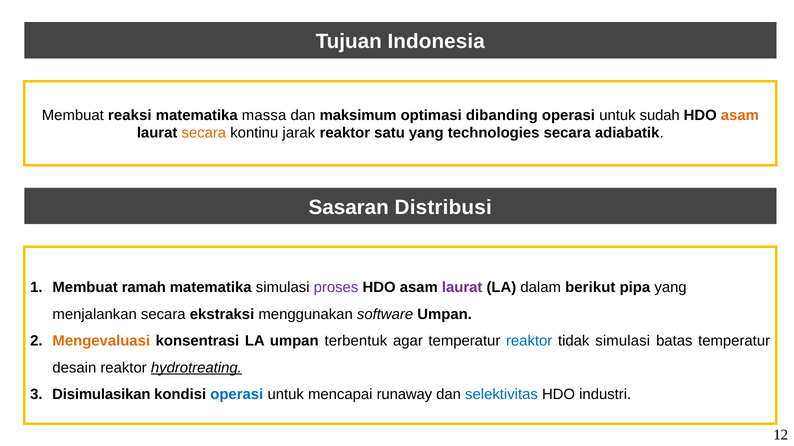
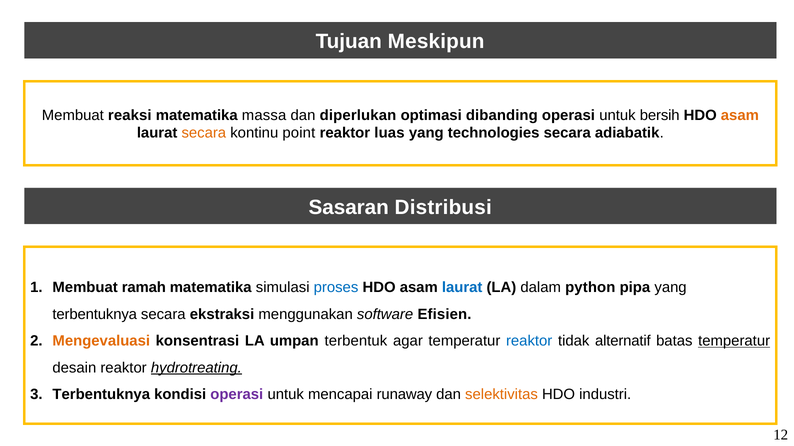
Indonesia: Indonesia -> Meskipun
maksimum: maksimum -> diperlukan
sudah: sudah -> bersih
jarak: jarak -> point
satu: satu -> luas
proses colour: purple -> blue
laurat at (462, 288) colour: purple -> blue
berikut: berikut -> python
menjalankan at (95, 315): menjalankan -> terbentuknya
software Umpan: Umpan -> Efisien
tidak simulasi: simulasi -> alternatif
temperatur at (734, 341) underline: none -> present
Disimulasikan at (101, 395): Disimulasikan -> Terbentuknya
operasi at (237, 395) colour: blue -> purple
selektivitas colour: blue -> orange
